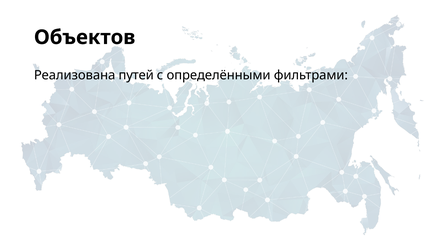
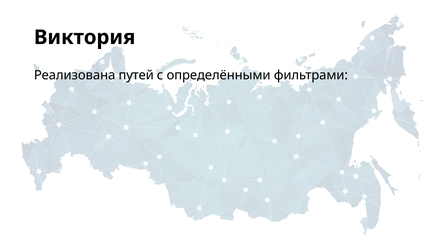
Объектов: Объектов -> Виктория
